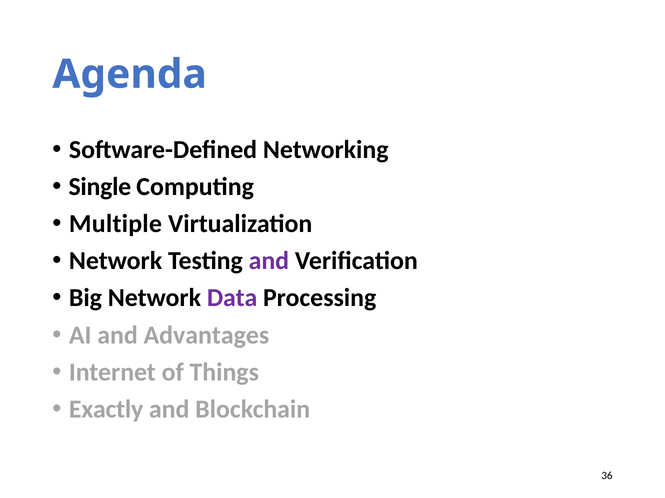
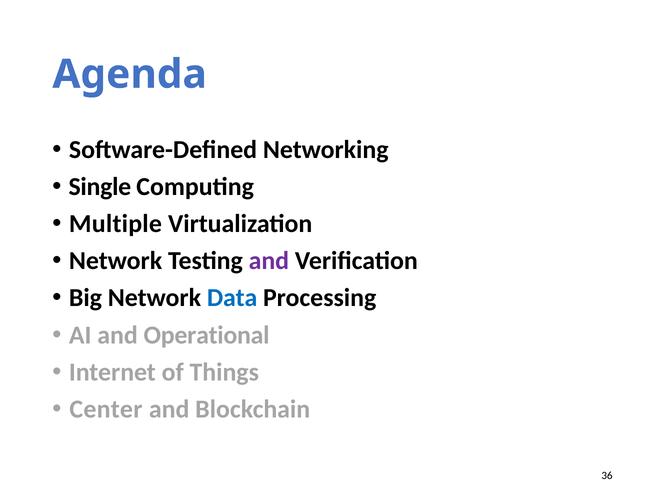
Data colour: purple -> blue
Advantages: Advantages -> Operational
Exactly: Exactly -> Center
